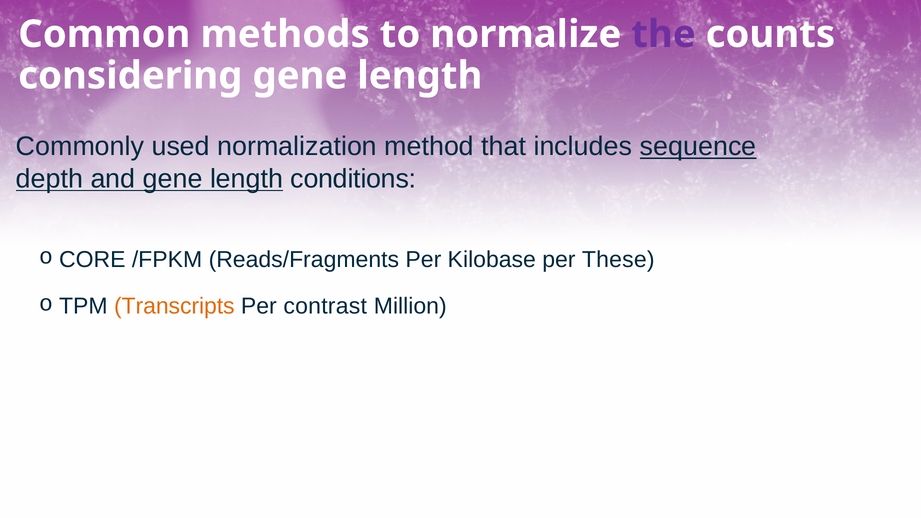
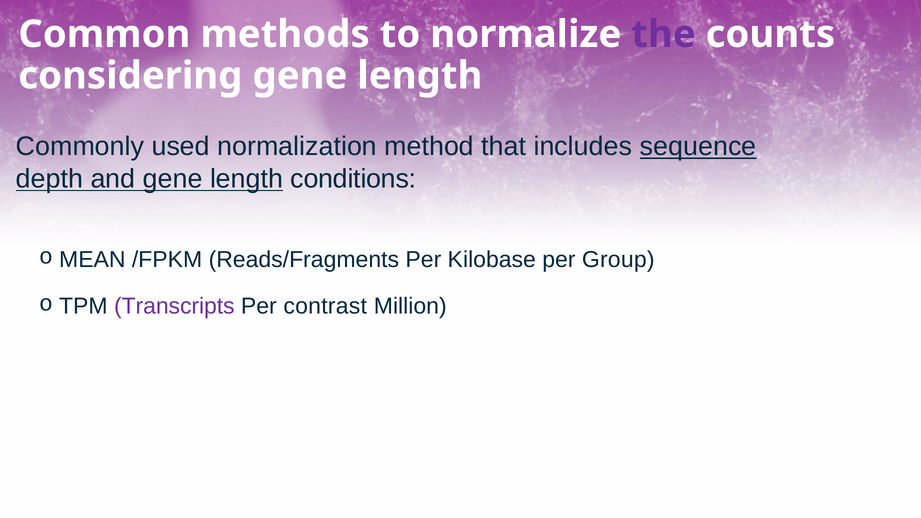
CORE: CORE -> MEAN
These: These -> Group
Transcripts colour: orange -> purple
